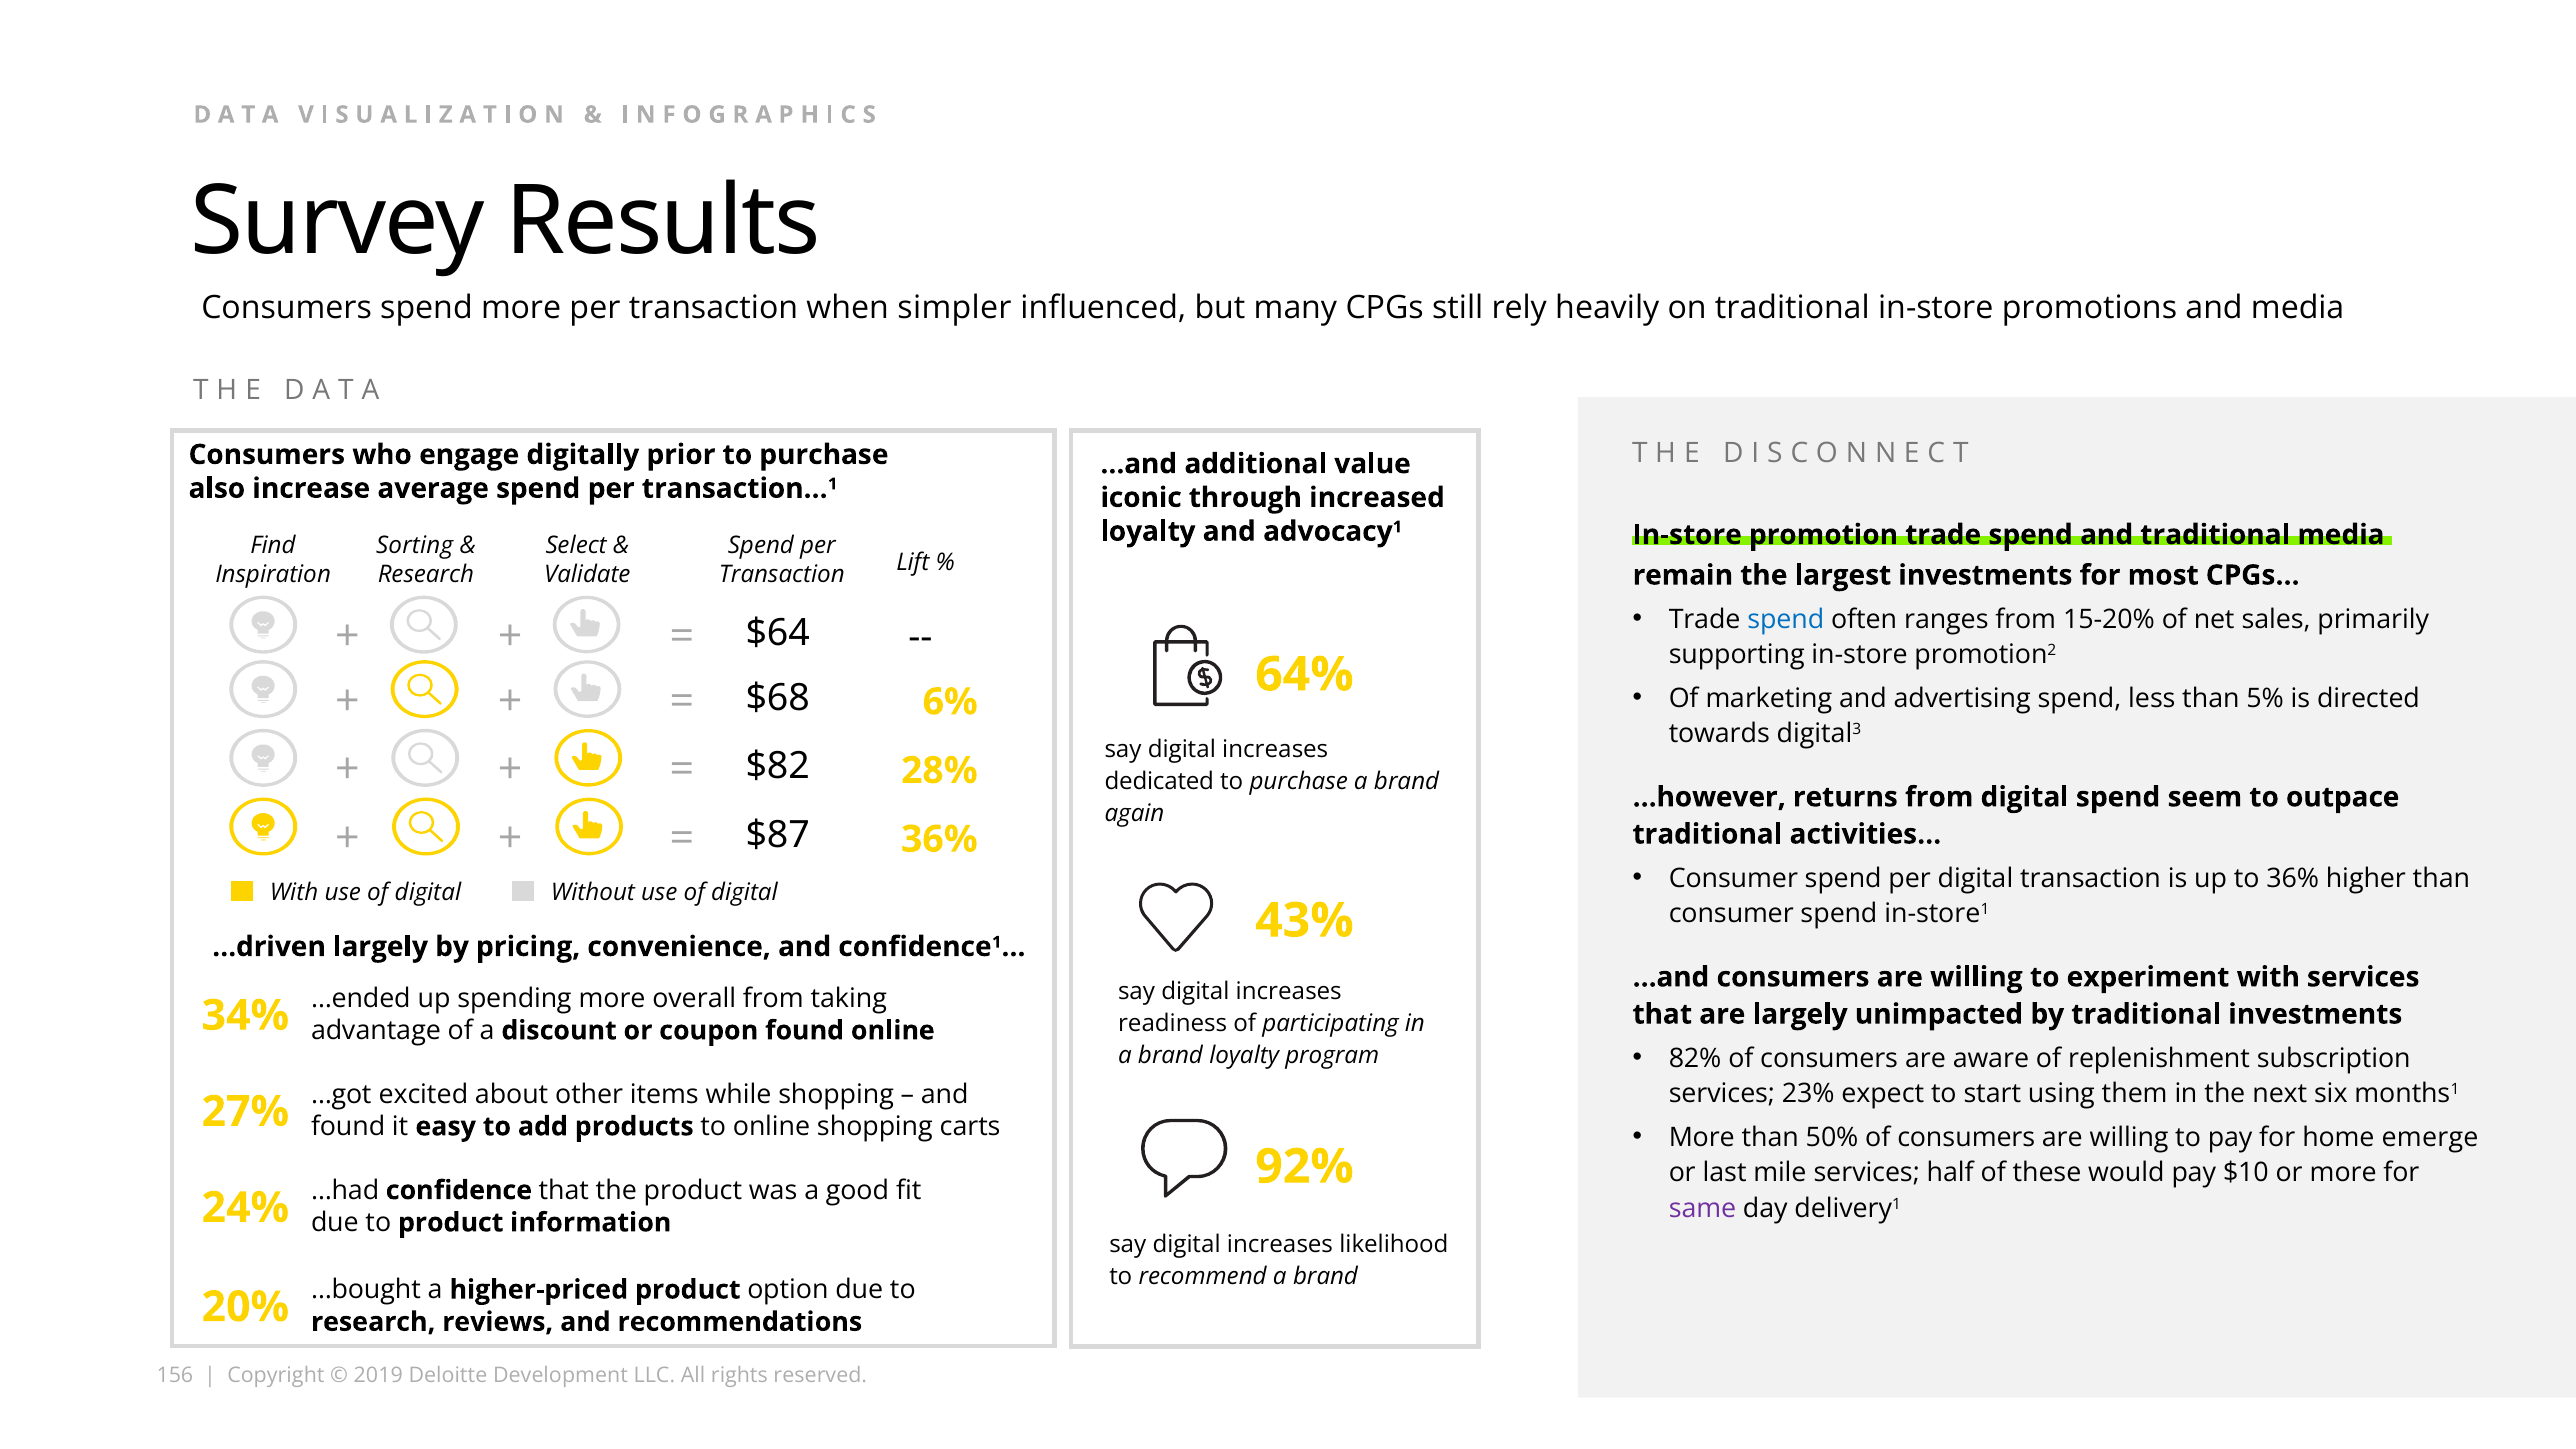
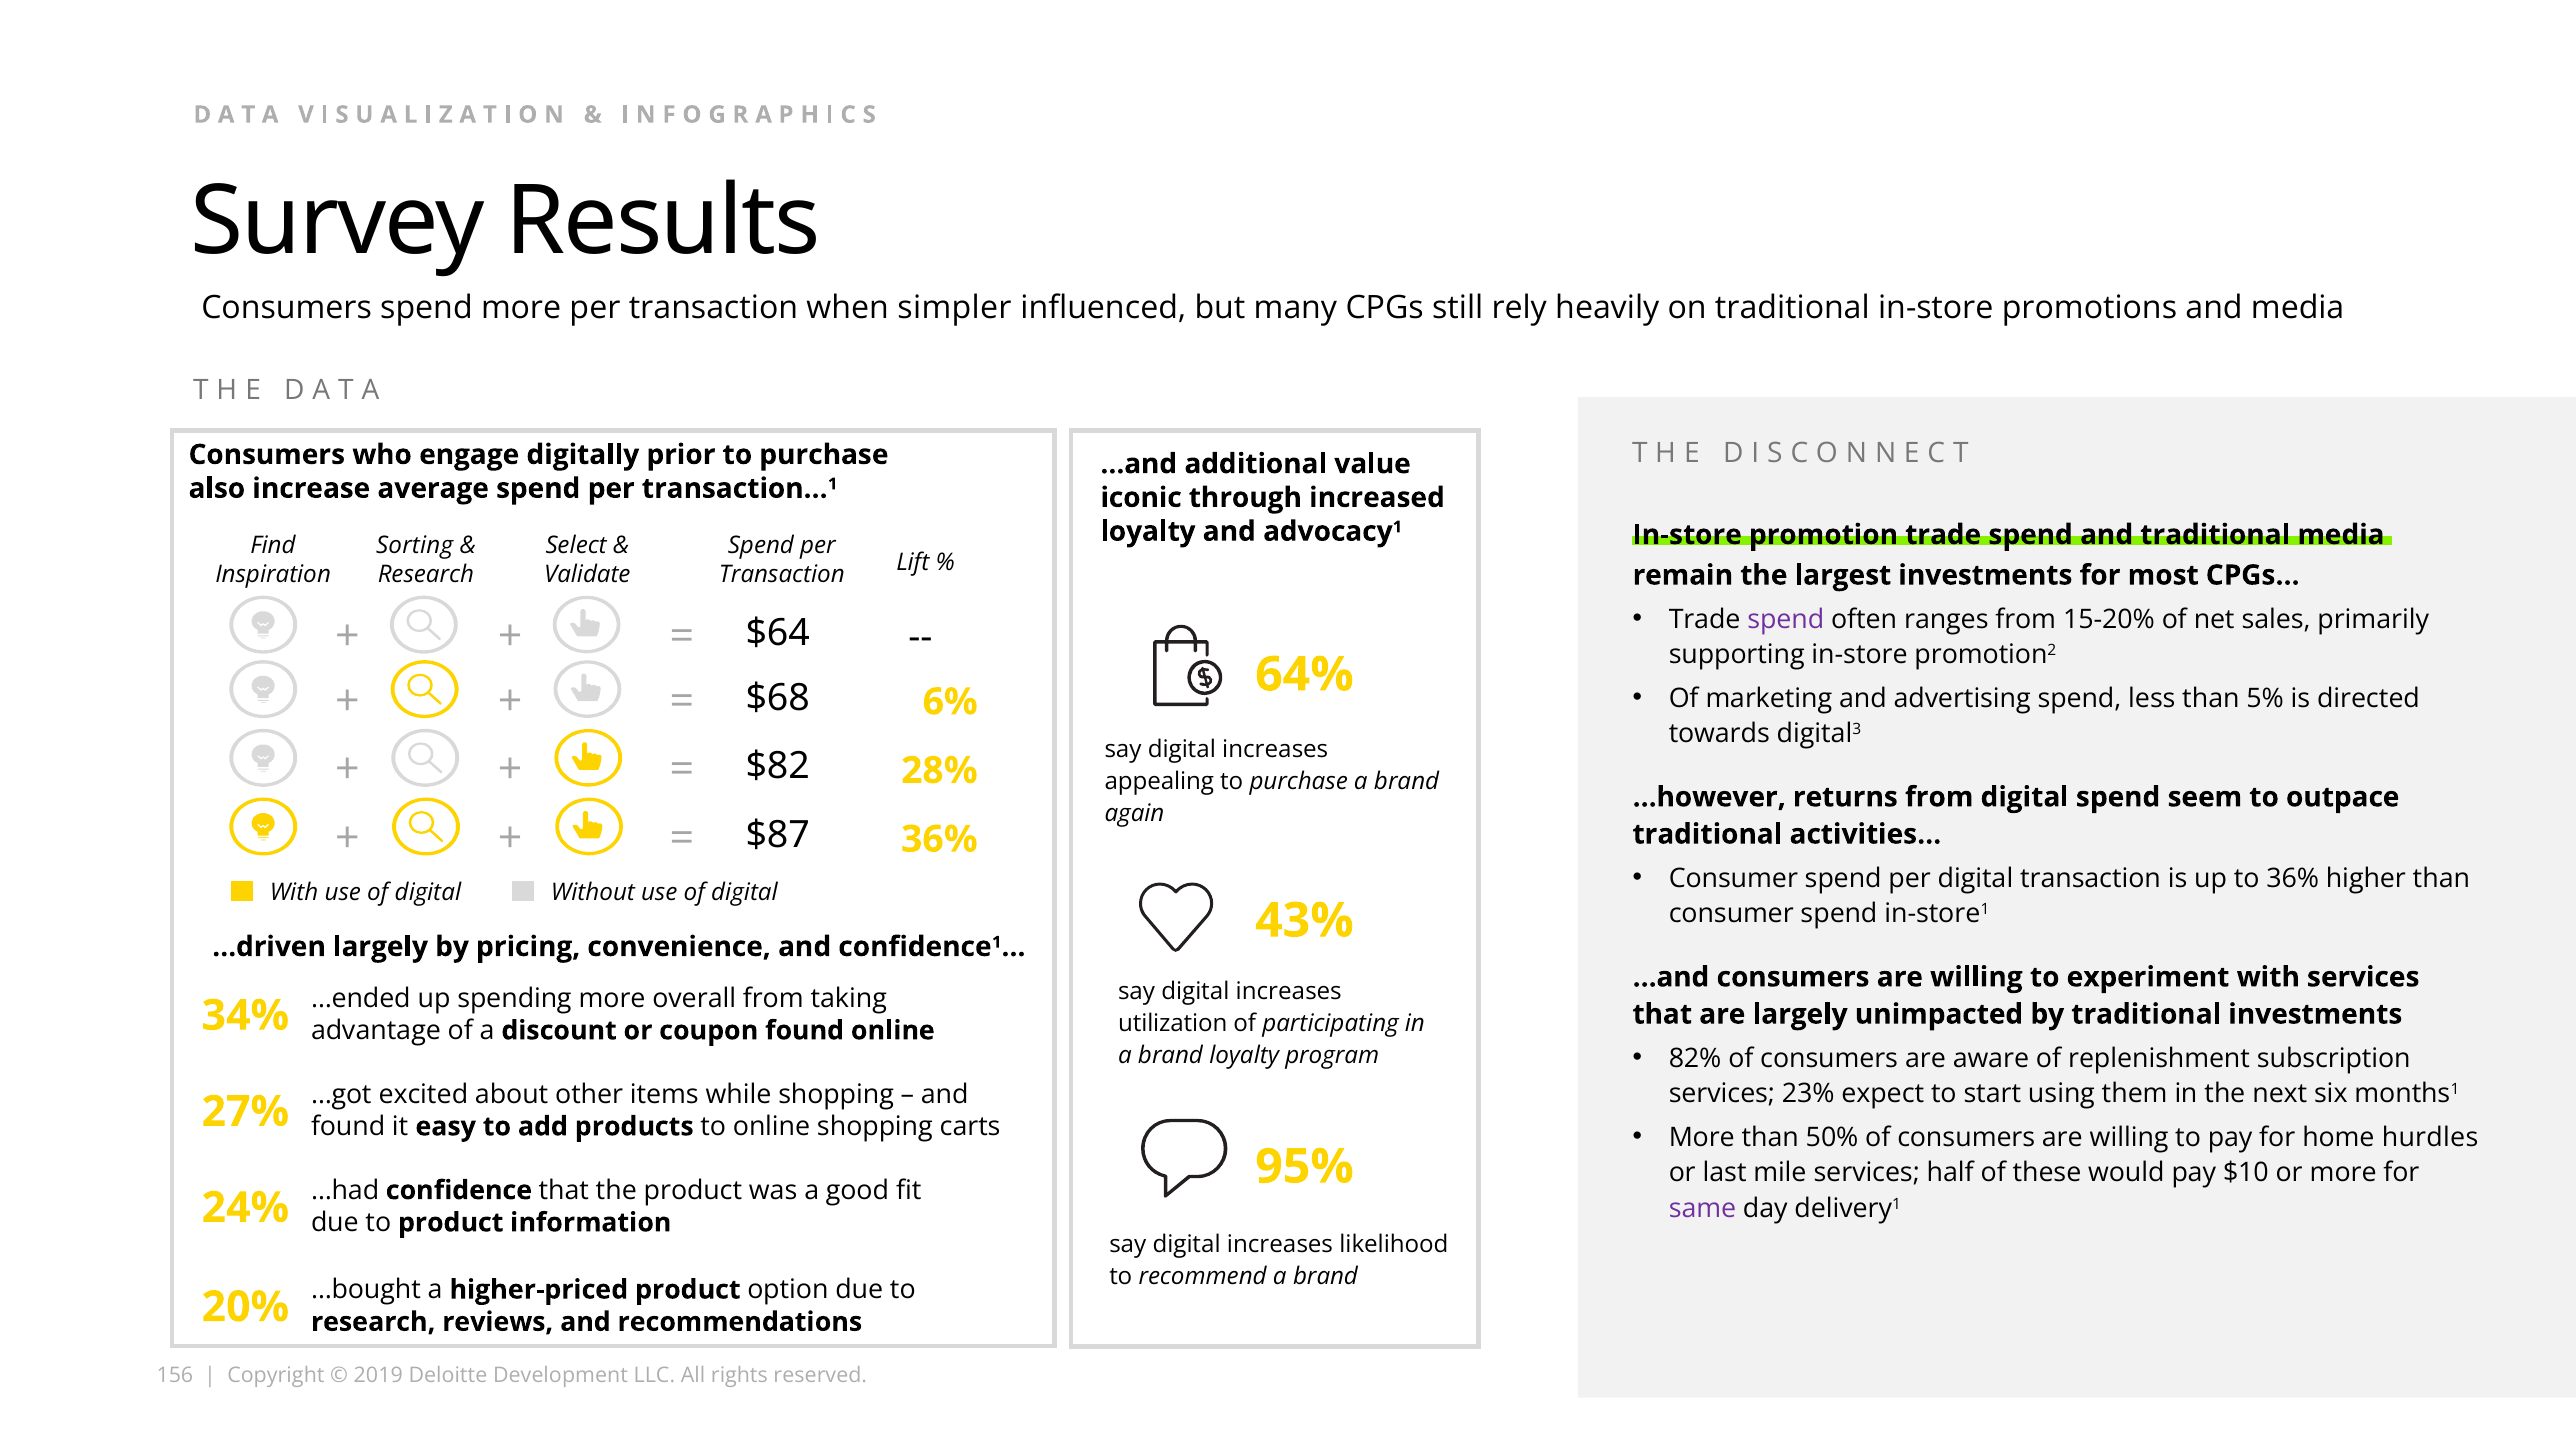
spend at (1786, 619) colour: blue -> purple
dedicated: dedicated -> appealing
readiness: readiness -> utilization
emerge: emerge -> hurdles
92%: 92% -> 95%
